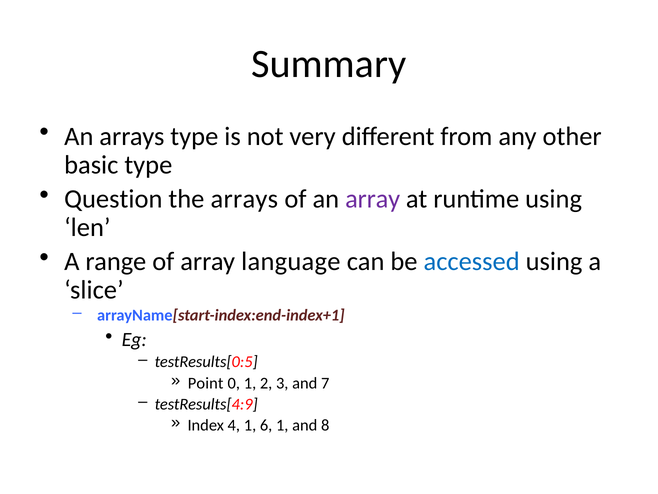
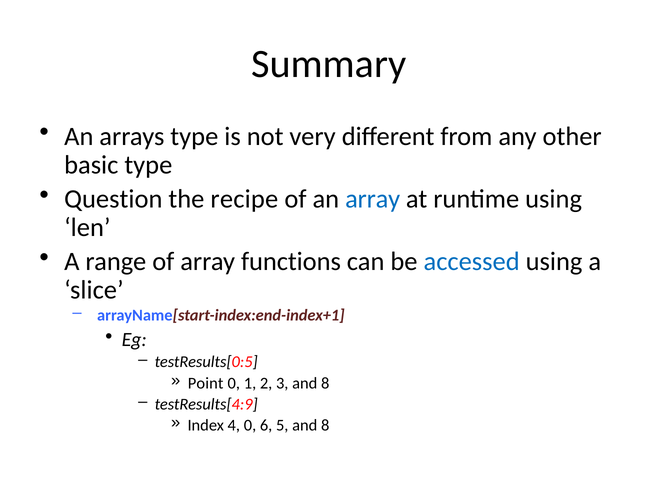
the arrays: arrays -> recipe
array at (373, 199) colour: purple -> blue
language: language -> functions
3 and 7: 7 -> 8
4 1: 1 -> 0
6 1: 1 -> 5
